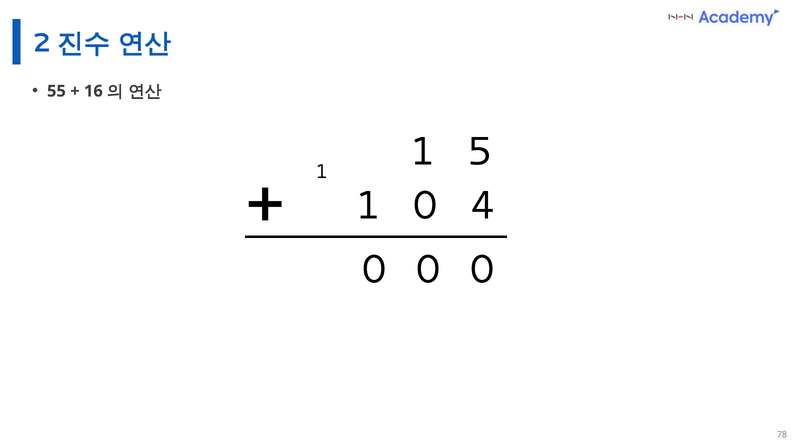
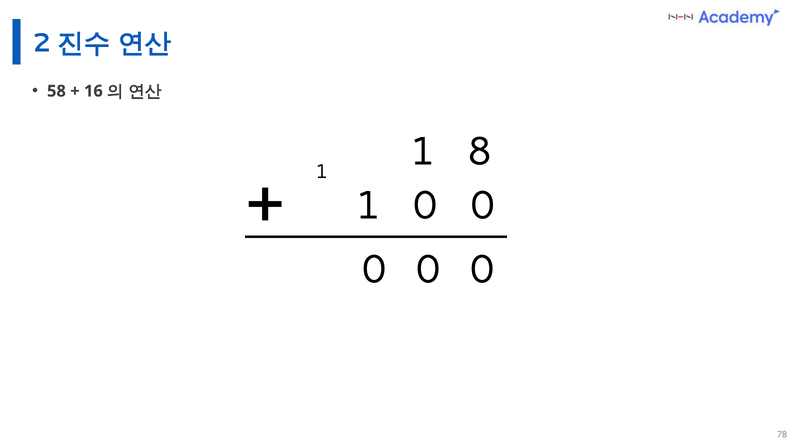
55: 55 -> 58
5: 5 -> 8
1 0 4: 4 -> 0
